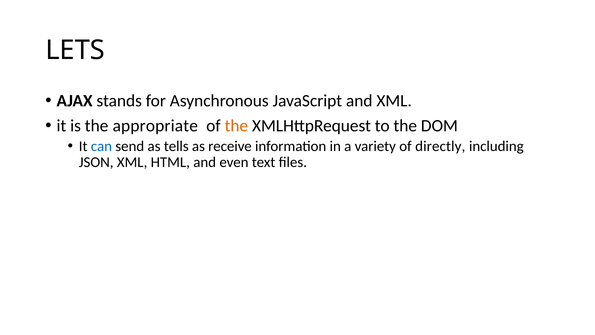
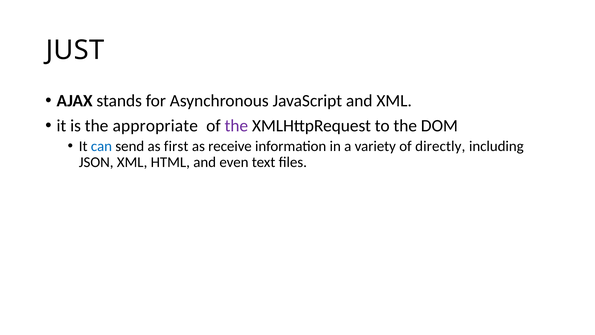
LETS: LETS -> JUST
the at (236, 126) colour: orange -> purple
tells: tells -> first
